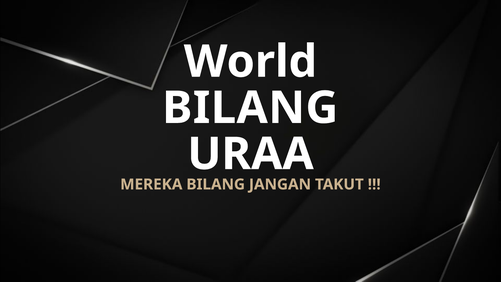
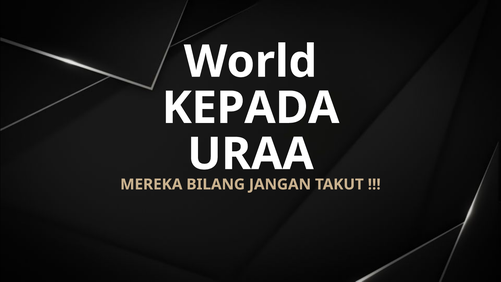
BILANG at (250, 108): BILANG -> KEPADA
